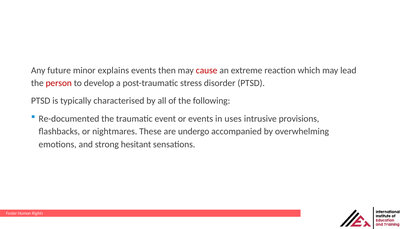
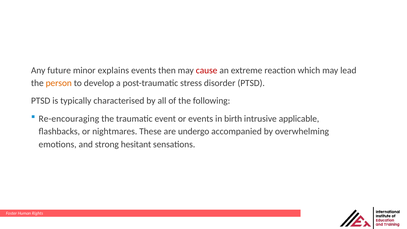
person colour: red -> orange
Re-documented: Re-documented -> Re-encouraging
uses: uses -> birth
provisions: provisions -> applicable
